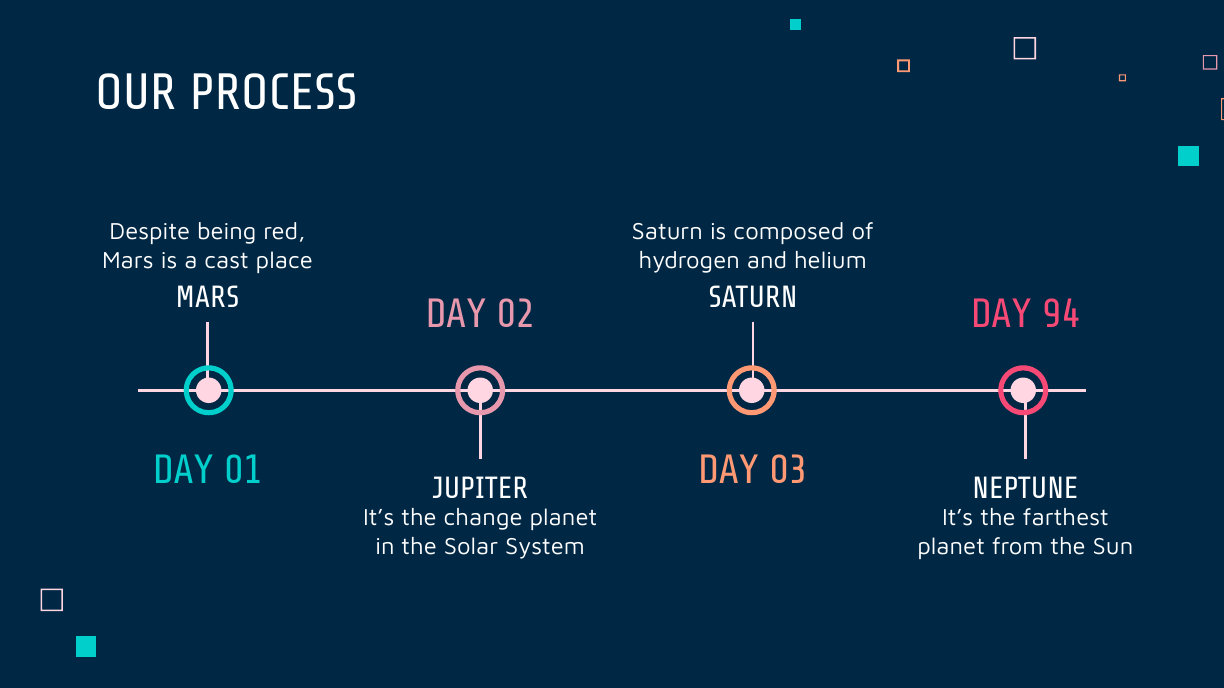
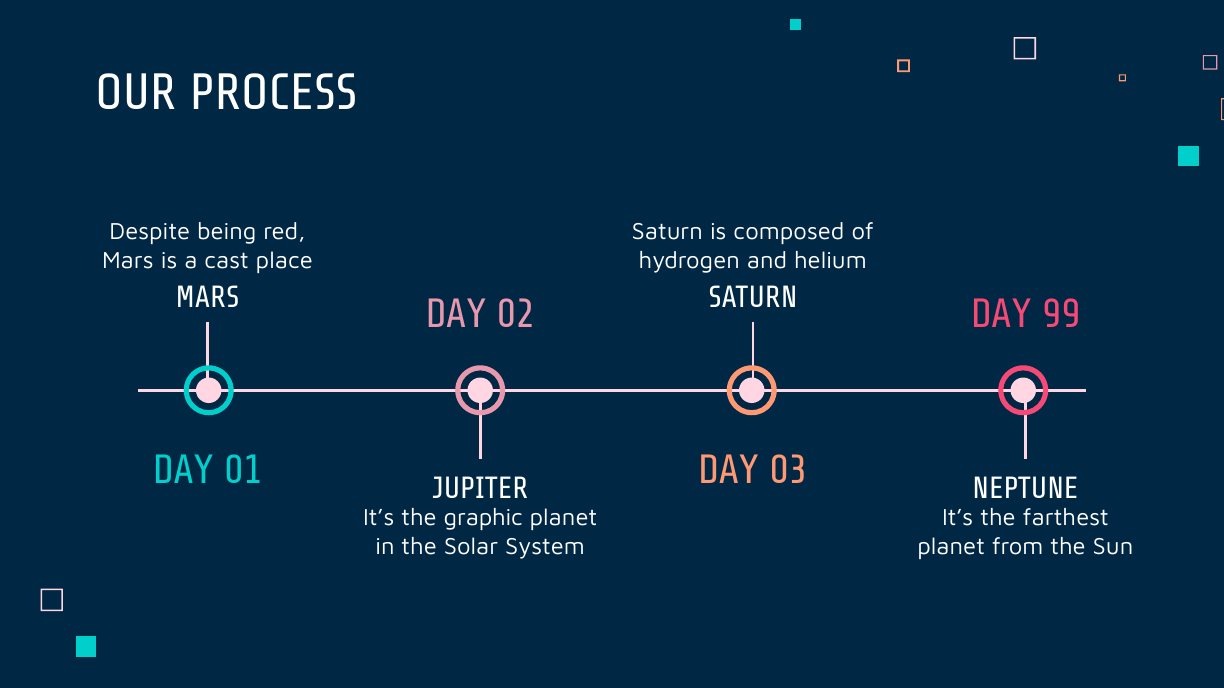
94: 94 -> 99
change: change -> graphic
